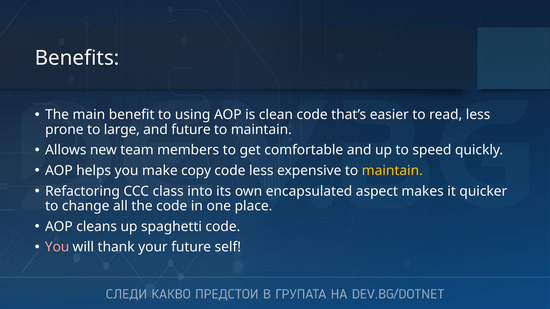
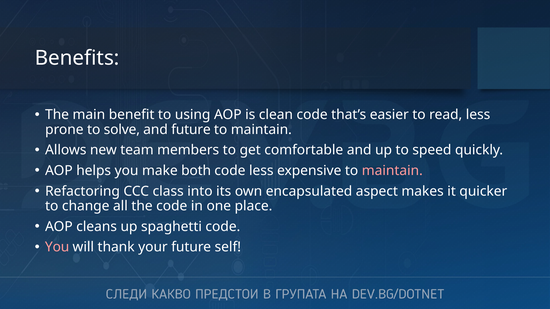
large: large -> solve
copy: copy -> both
maintain at (392, 171) colour: yellow -> pink
